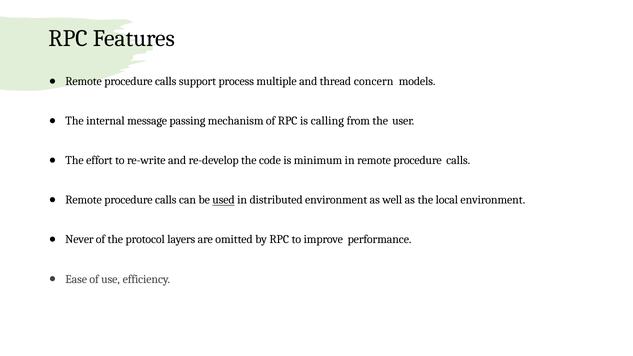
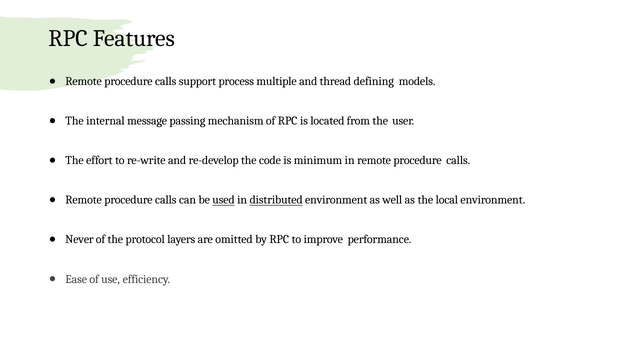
concern: concern -> defining
calling: calling -> located
distributed underline: none -> present
